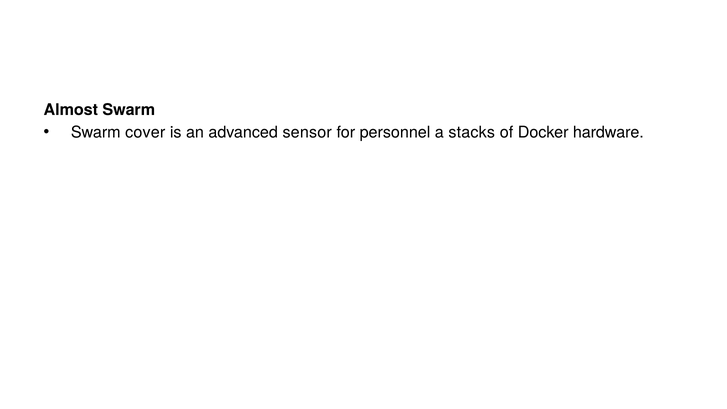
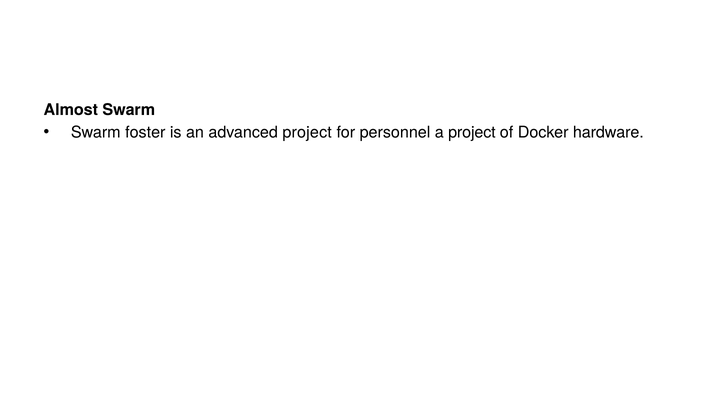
cover: cover -> foster
advanced sensor: sensor -> project
a stacks: stacks -> project
